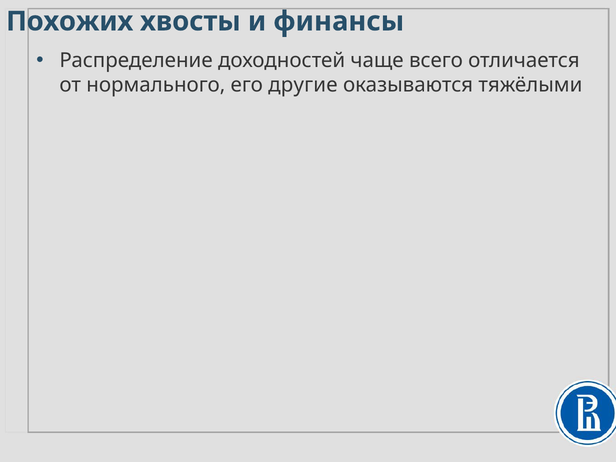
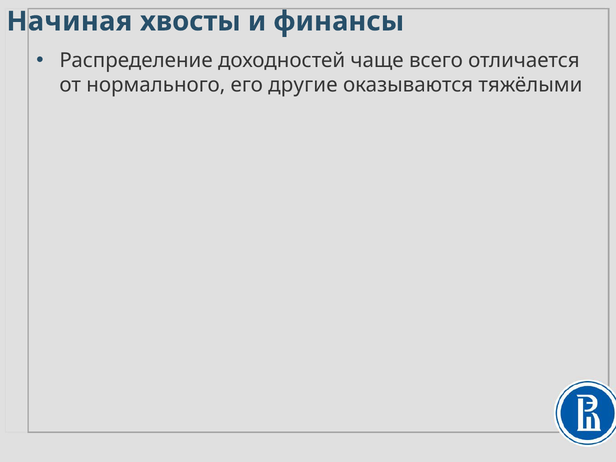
Похожих: Похожих -> Начиная
